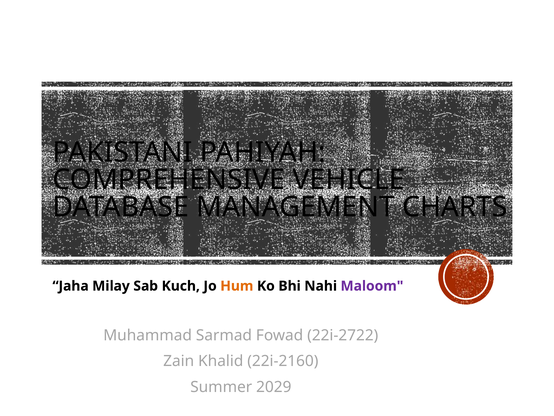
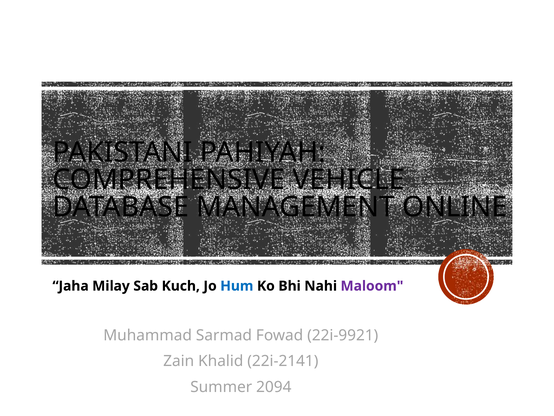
CHARTS: CHARTS -> ONLINE
Hum colour: orange -> blue
22i-2722: 22i-2722 -> 22i-9921
22i-2160: 22i-2160 -> 22i-2141
2029: 2029 -> 2094
